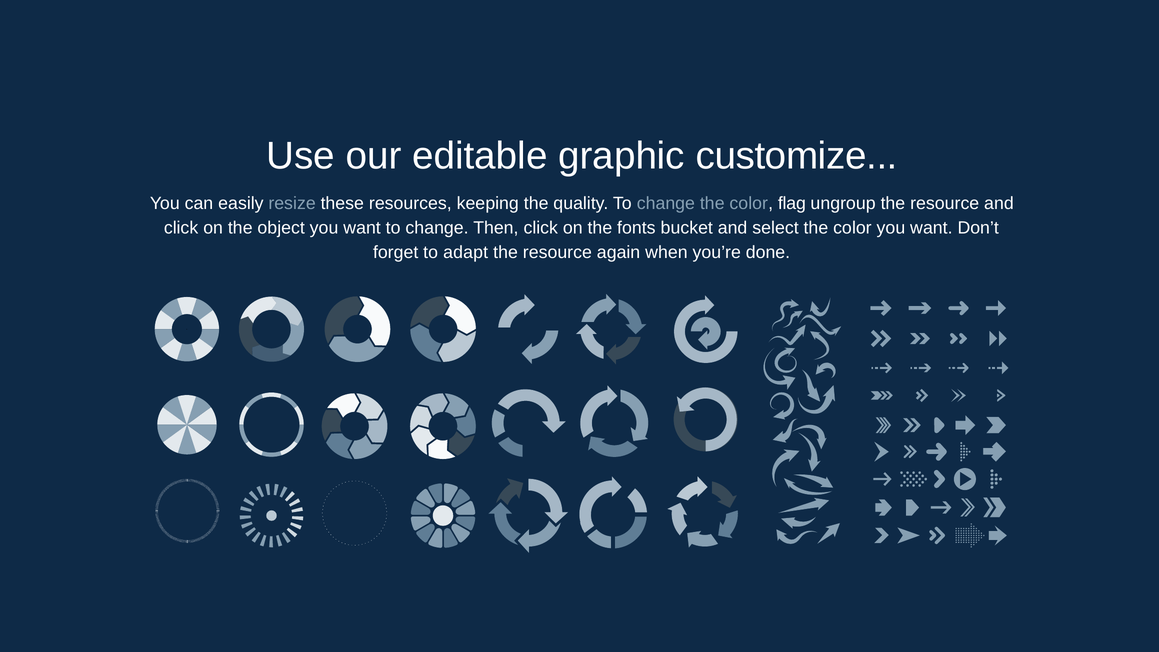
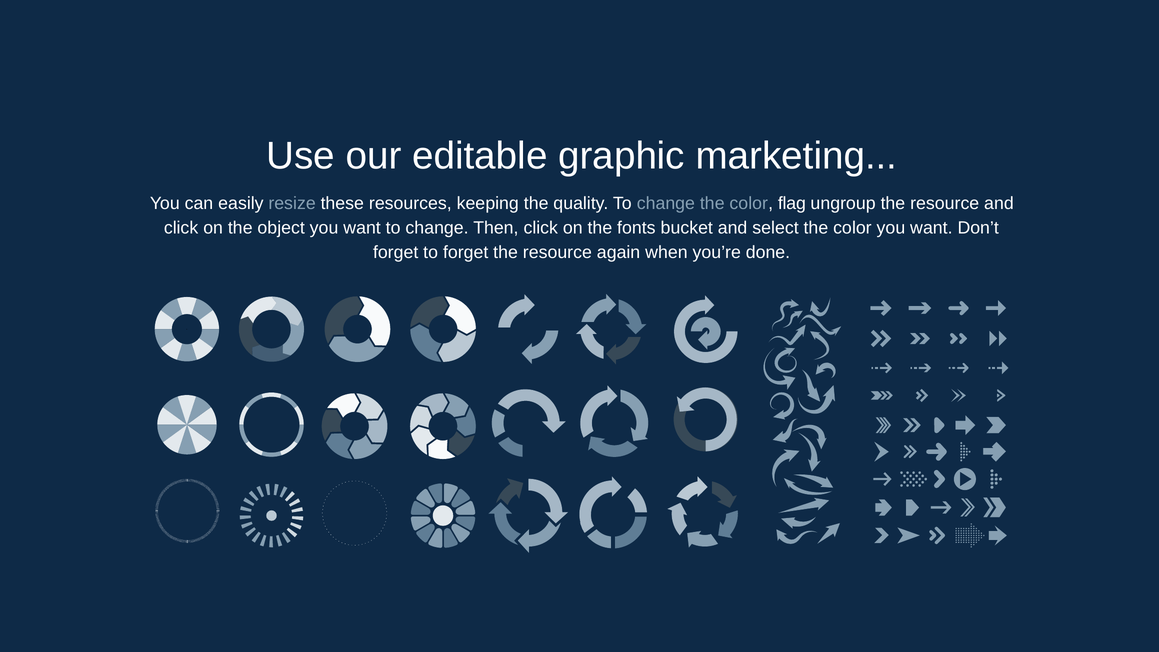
customize: customize -> marketing
to adapt: adapt -> forget
